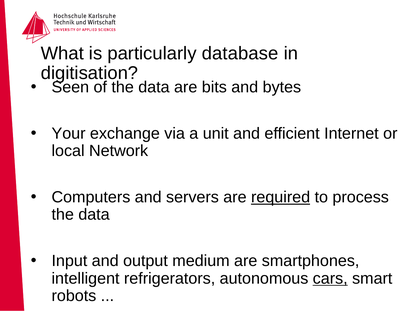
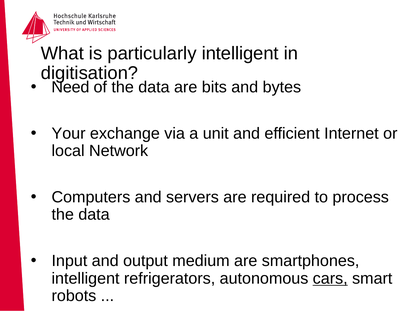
particularly database: database -> intelligent
Seen: Seen -> Need
required underline: present -> none
